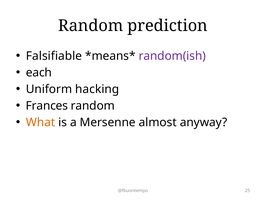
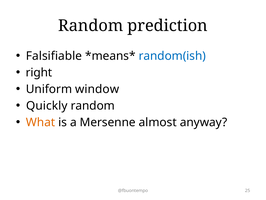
random(ish colour: purple -> blue
each: each -> right
hacking: hacking -> window
Frances: Frances -> Quickly
